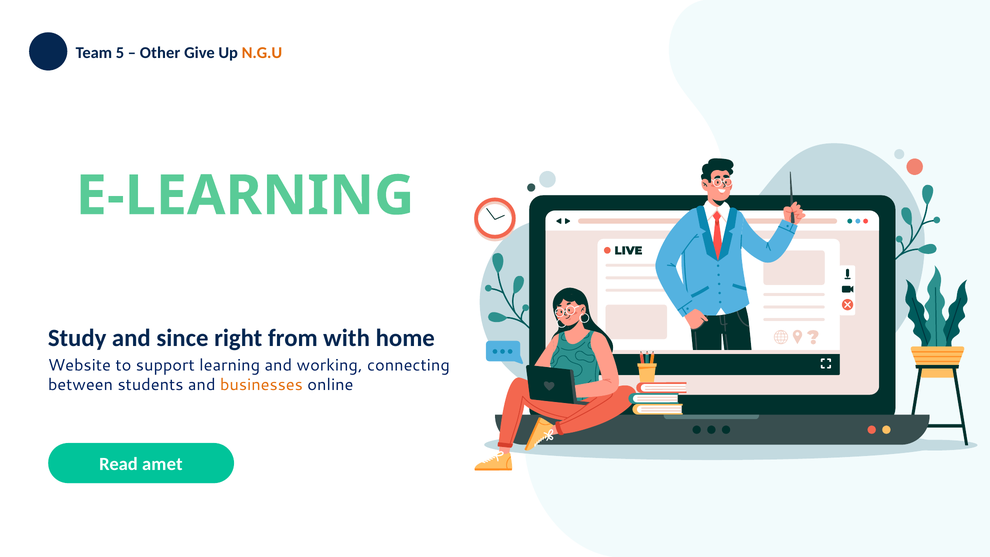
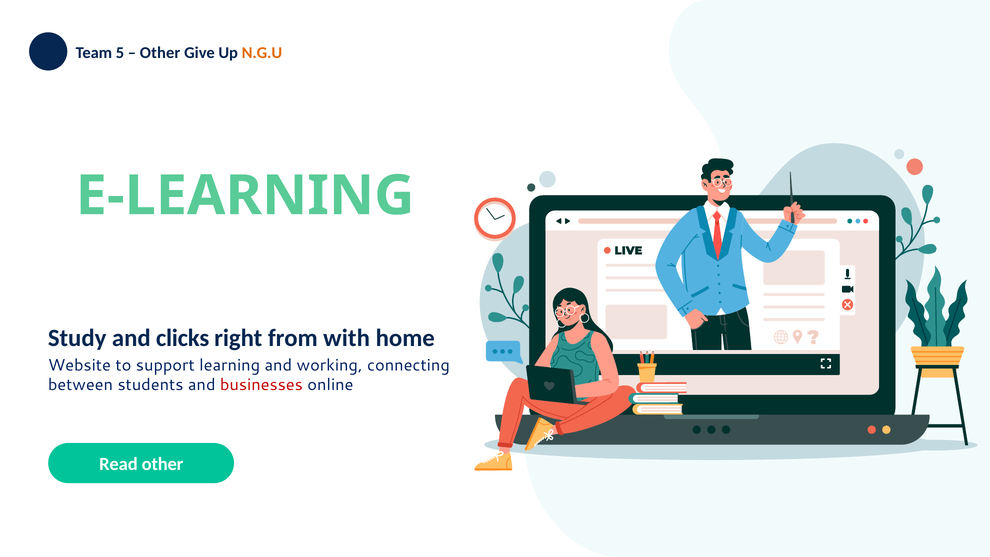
since: since -> clicks
businesses colour: orange -> red
Read amet: amet -> other
